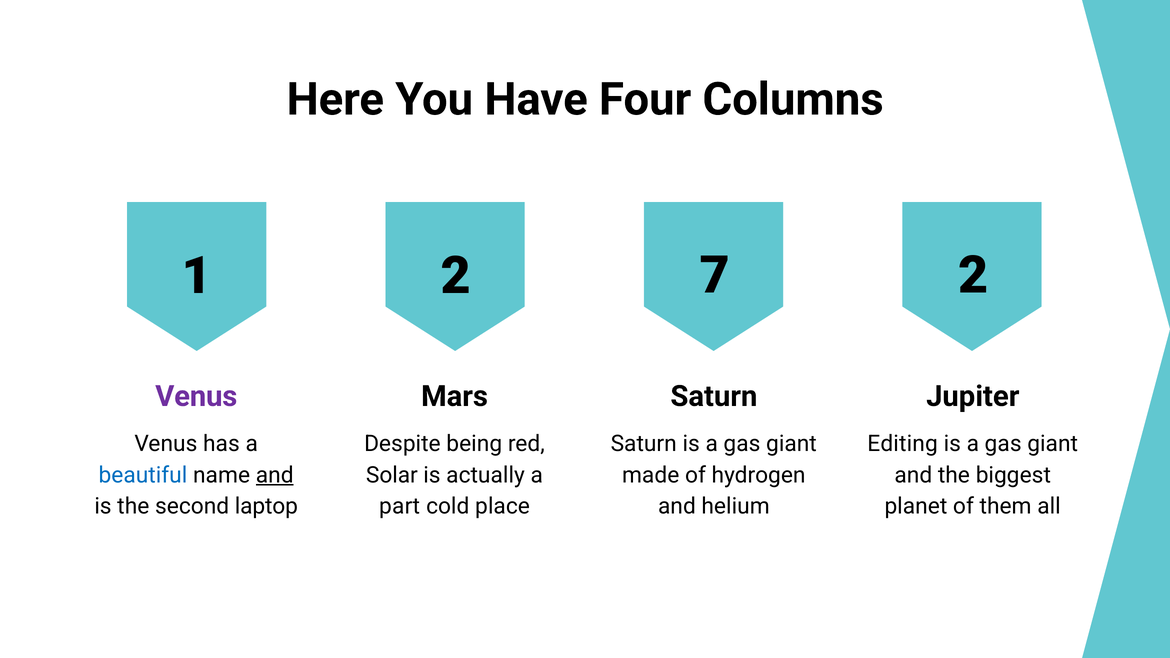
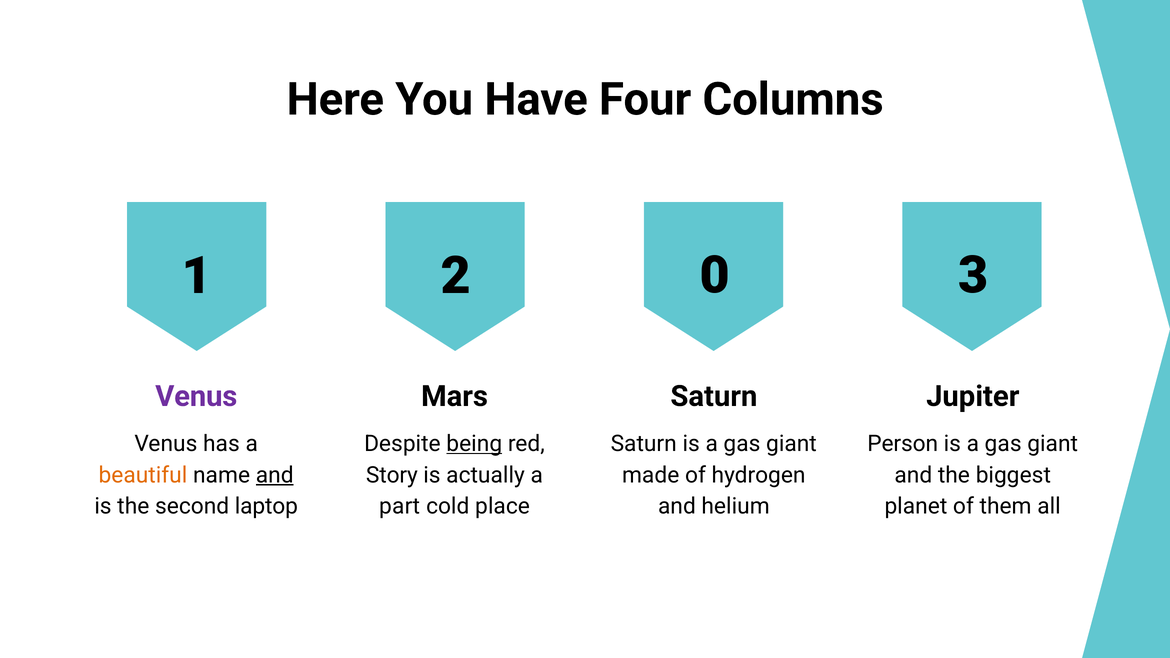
7: 7 -> 0
2 2: 2 -> 3
being underline: none -> present
Editing: Editing -> Person
beautiful colour: blue -> orange
Solar: Solar -> Story
